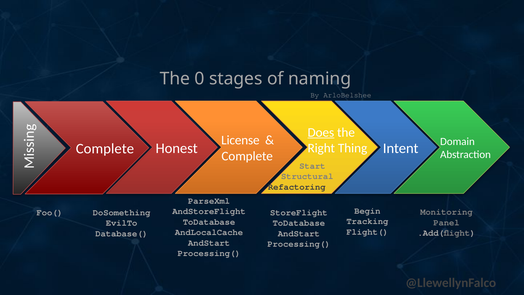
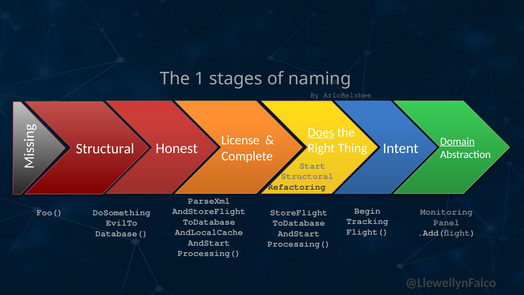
0: 0 -> 1
Domain underline: none -> present
Complete at (105, 149): Complete -> Structural
